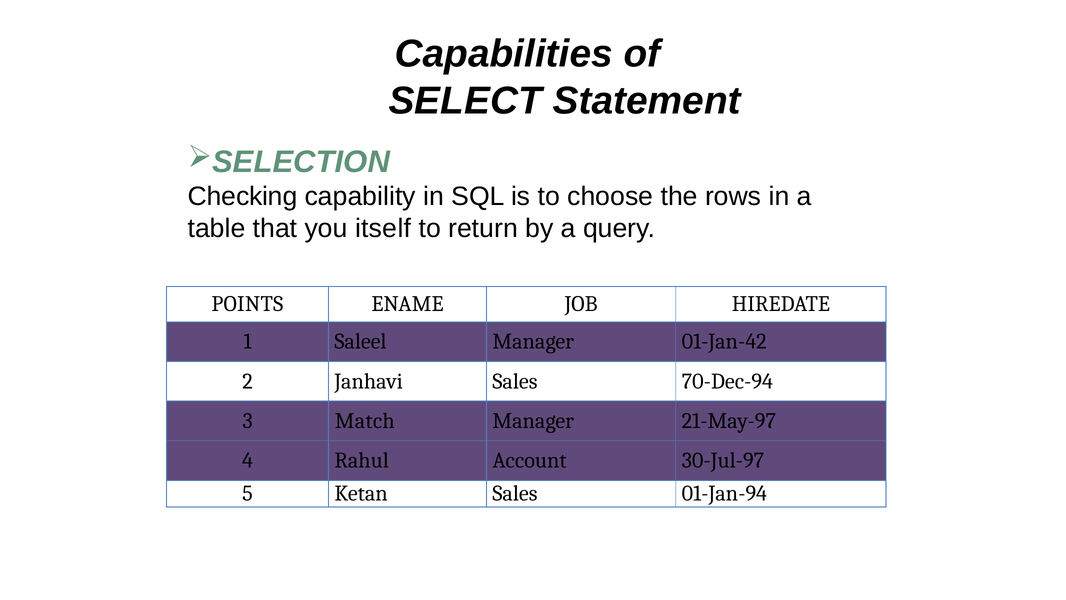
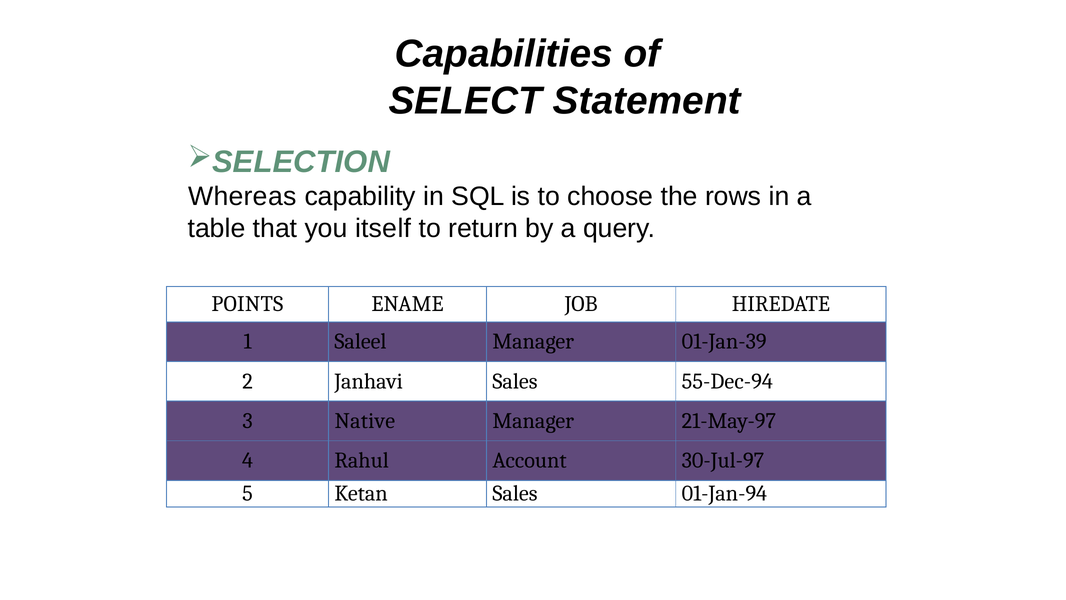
Checking: Checking -> Whereas
01-Jan-42: 01-Jan-42 -> 01-Jan-39
70-Dec-94: 70-Dec-94 -> 55-Dec-94
Match: Match -> Native
